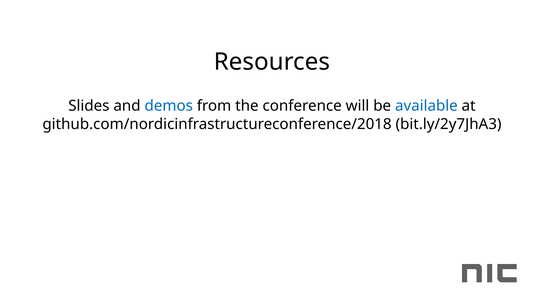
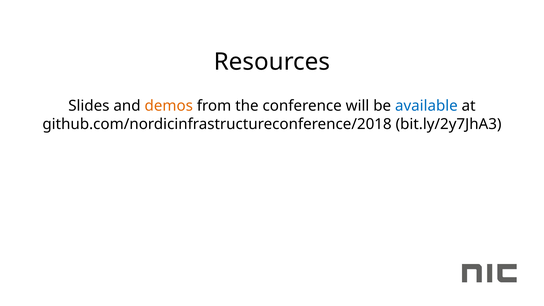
demos colour: blue -> orange
